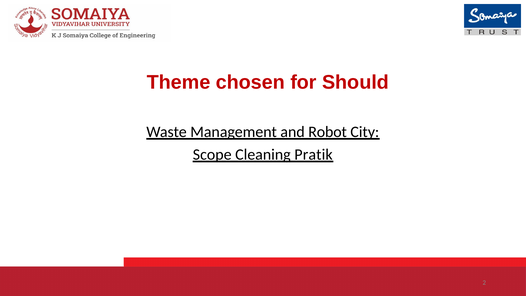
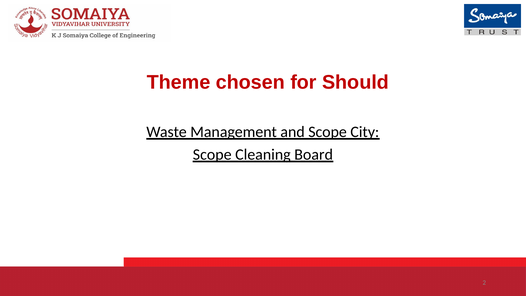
and Robot: Robot -> Scope
Pratik: Pratik -> Board
